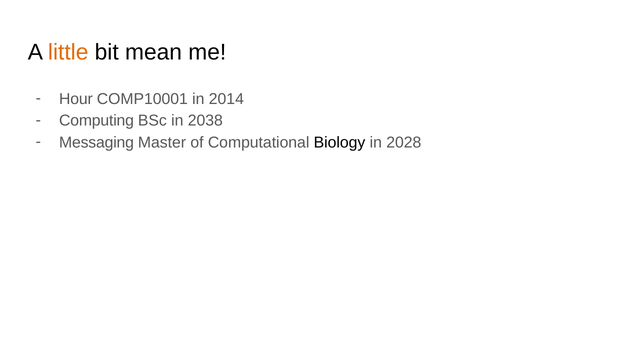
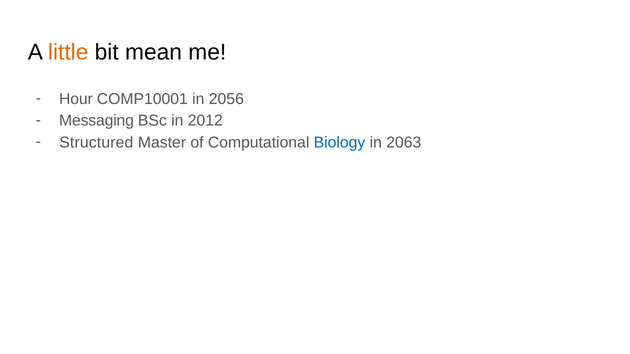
2014: 2014 -> 2056
Computing: Computing -> Messaging
2038: 2038 -> 2012
Messaging: Messaging -> Structured
Biology colour: black -> blue
2028: 2028 -> 2063
